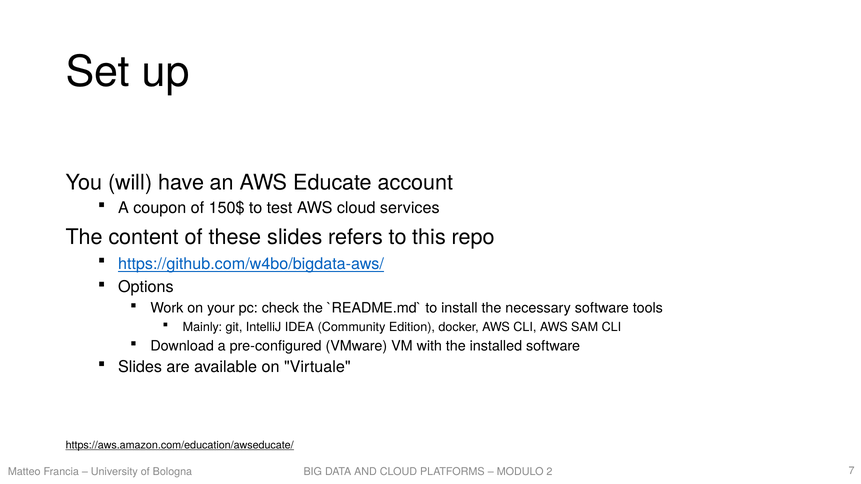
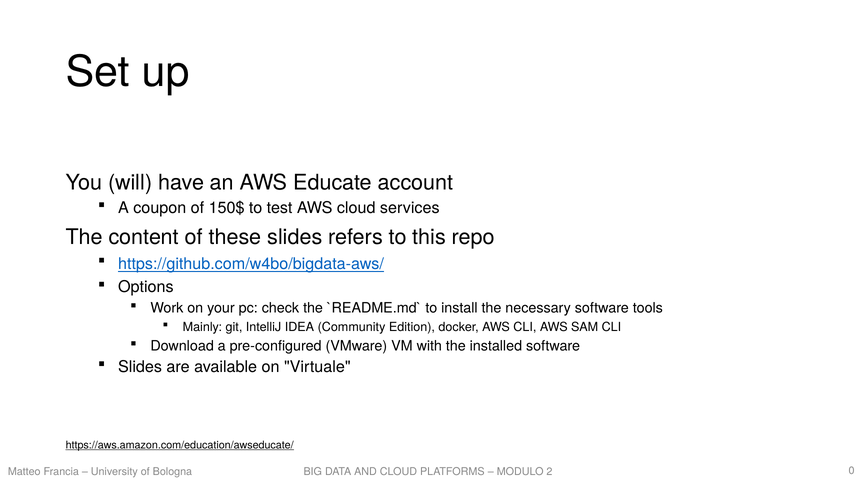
7: 7 -> 0
